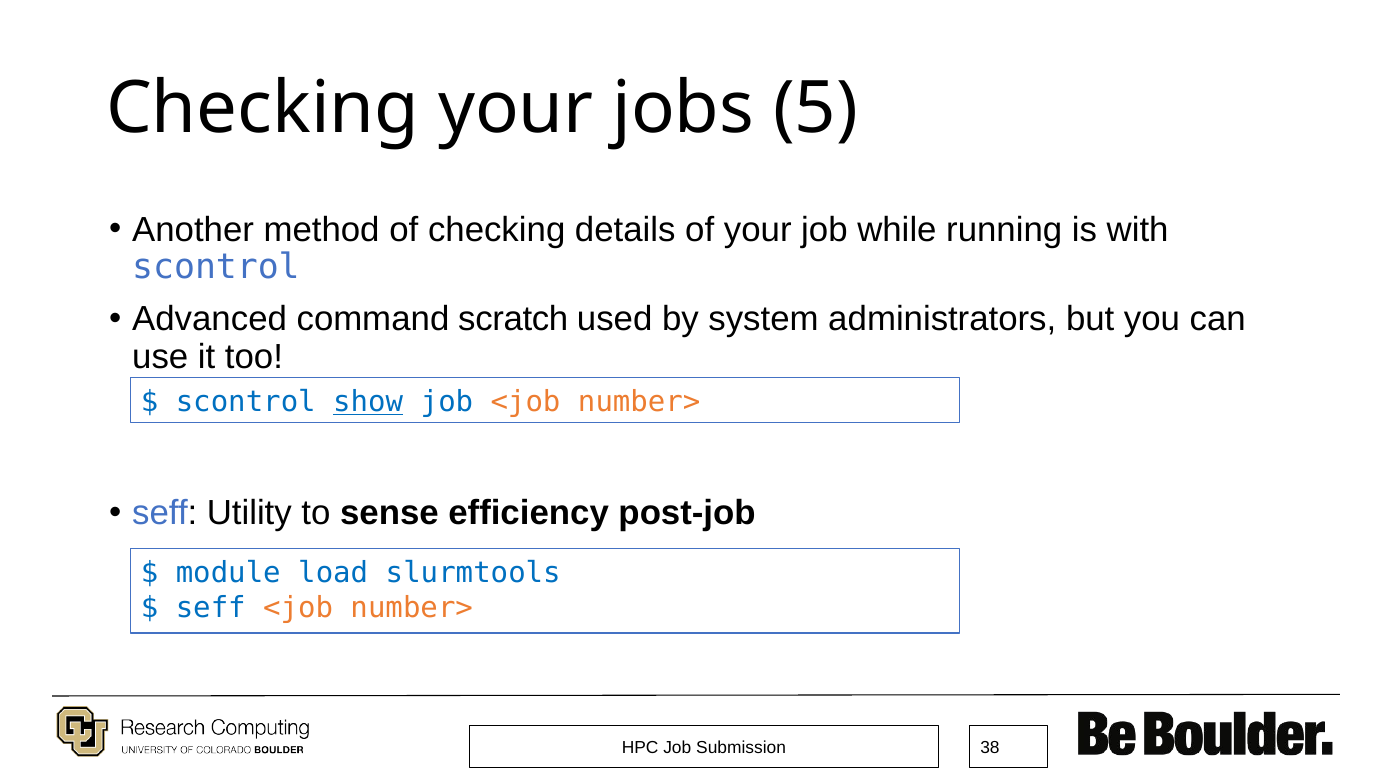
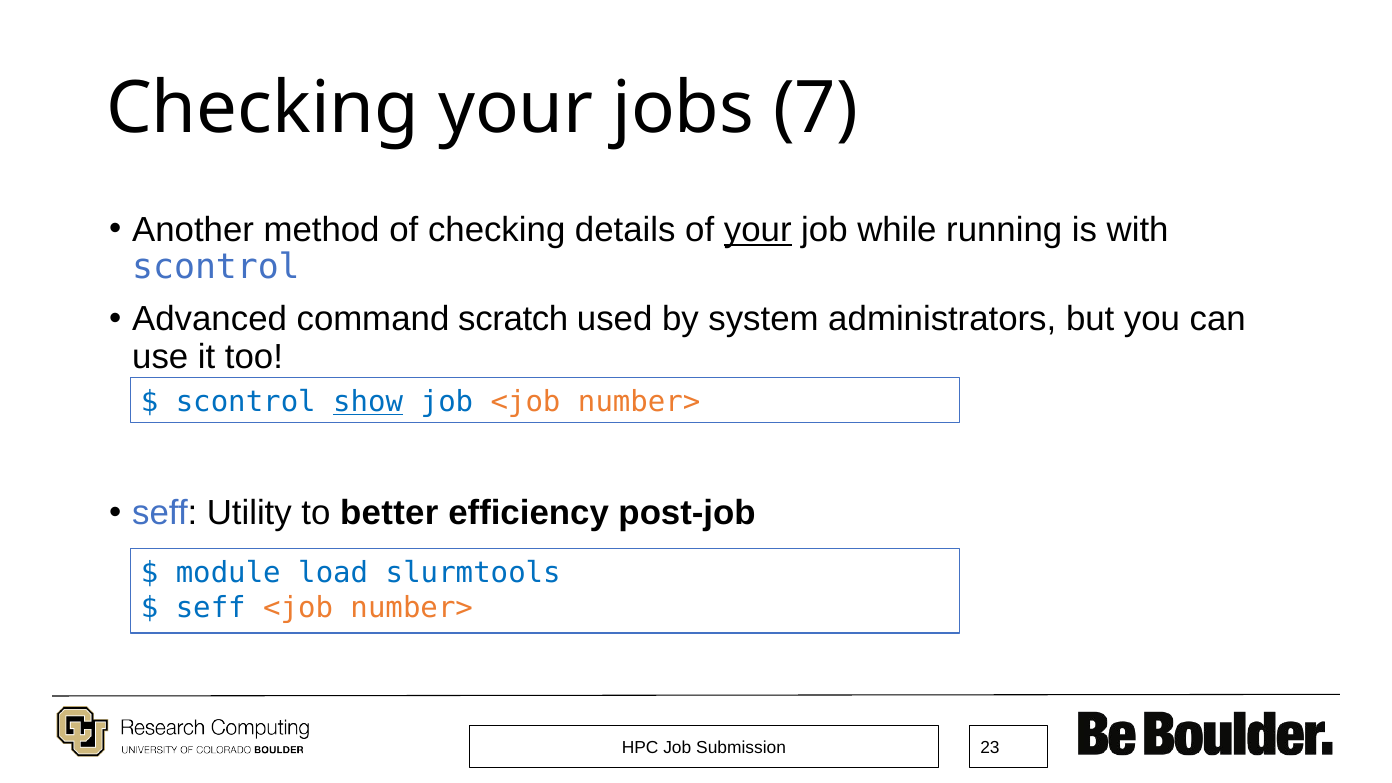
5: 5 -> 7
your at (758, 230) underline: none -> present
sense: sense -> better
38: 38 -> 23
